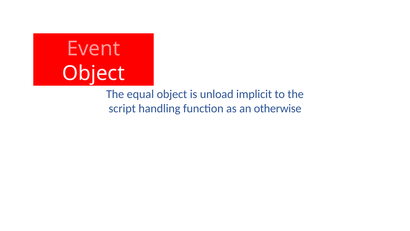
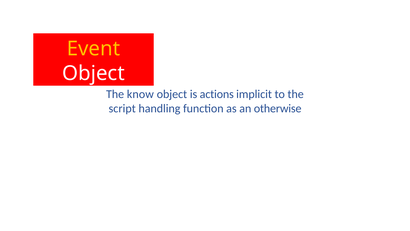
Event colour: pink -> yellow
equal: equal -> know
unload: unload -> actions
